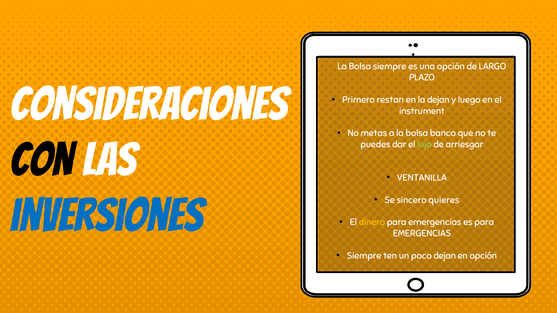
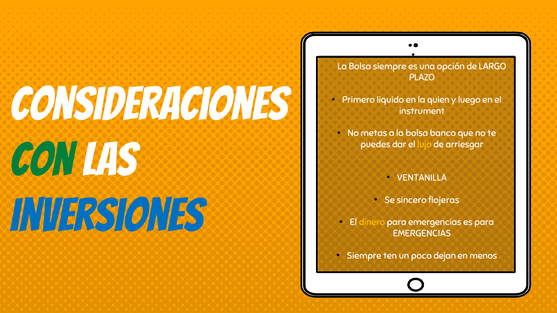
restan: restan -> liquido
la dejan: dejan -> quien
lujo colour: light green -> yellow
con colour: black -> green
quieres: quieres -> flojeras
en opción: opción -> menos
